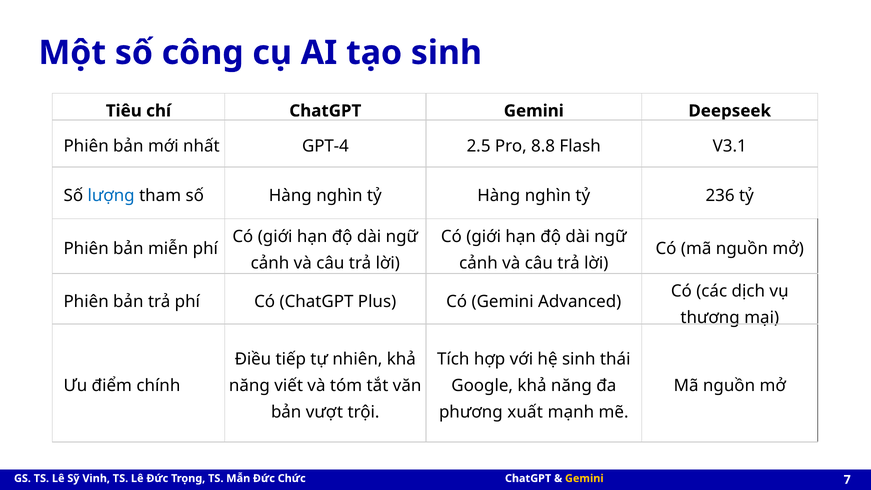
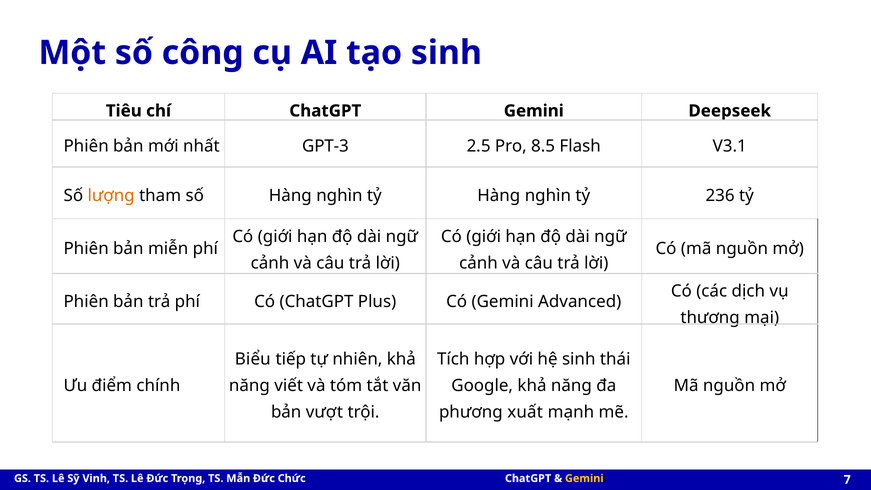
GPT-4: GPT-4 -> GPT-3
8.8: 8.8 -> 8.5
lượng colour: blue -> orange
Điều: Điều -> Biểu
